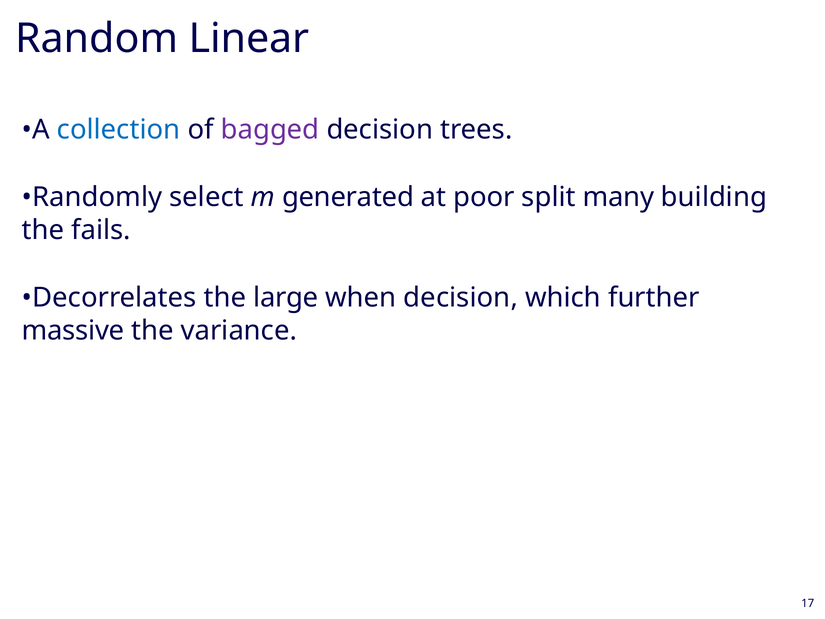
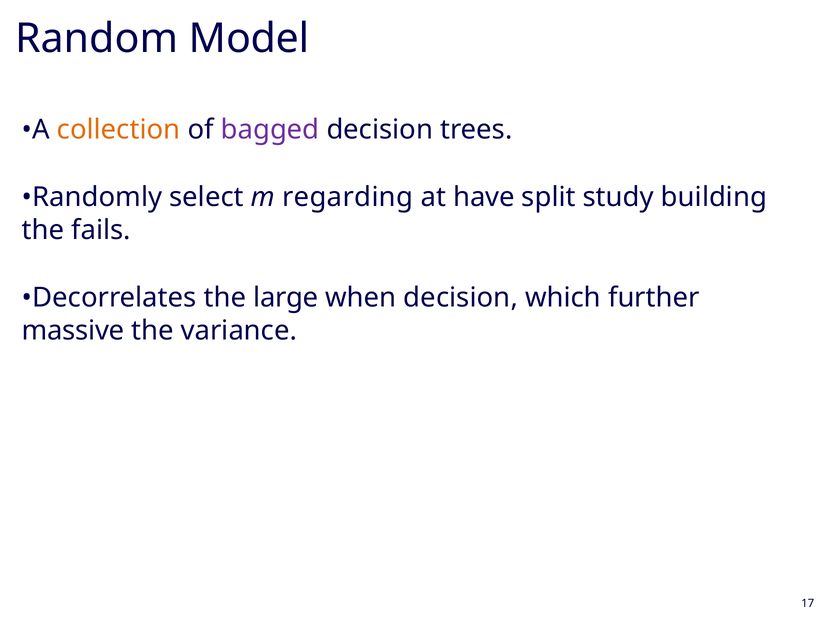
Linear: Linear -> Model
collection colour: blue -> orange
generated: generated -> regarding
poor: poor -> have
many: many -> study
